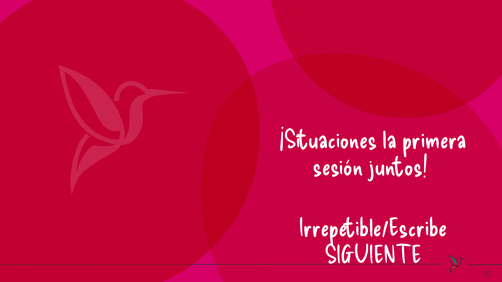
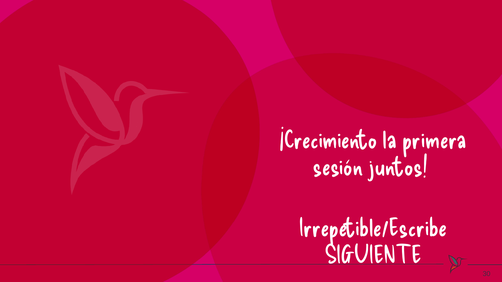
¡Situaciones: ¡Situaciones -> ¡Crecimiento
